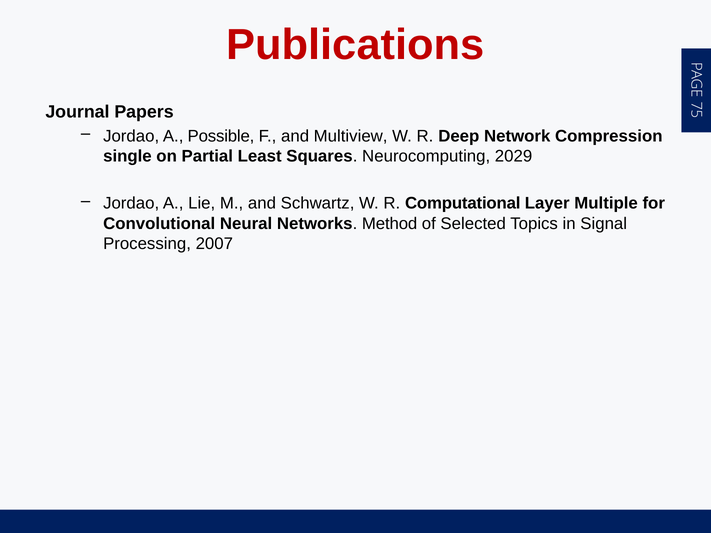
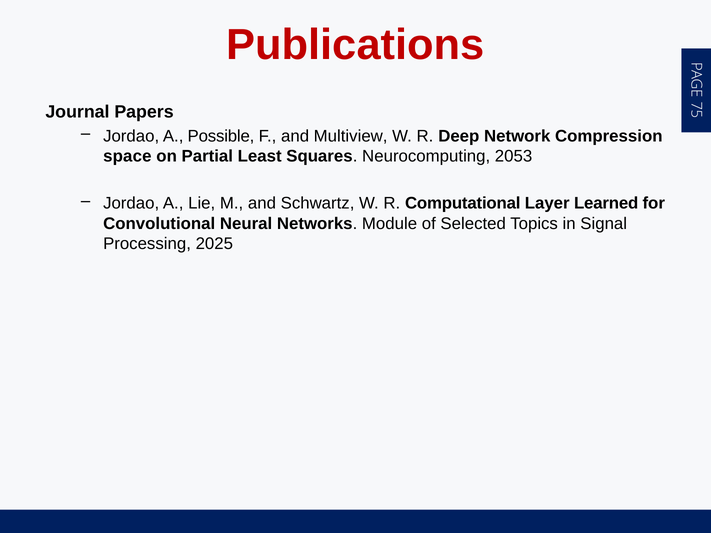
single: single -> space
2029: 2029 -> 2053
Multiple: Multiple -> Learned
Method: Method -> Module
2007: 2007 -> 2025
